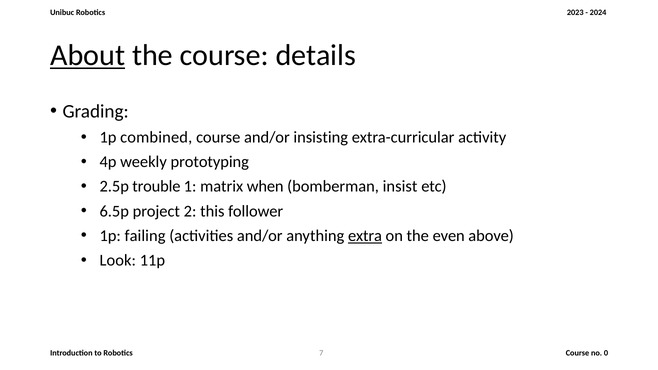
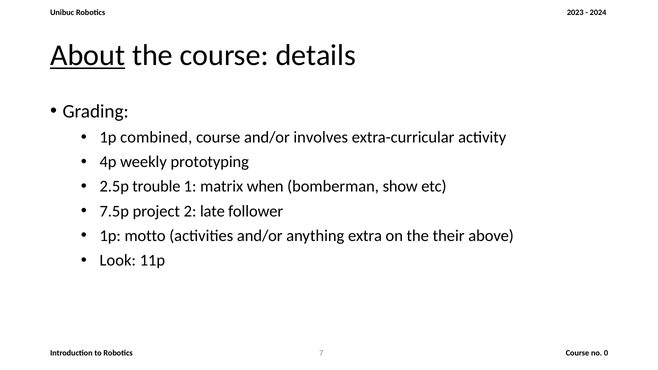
insisting: insisting -> involves
insist: insist -> show
6.5p: 6.5p -> 7.5p
this: this -> late
failing: failing -> motto
extra underline: present -> none
even: even -> their
